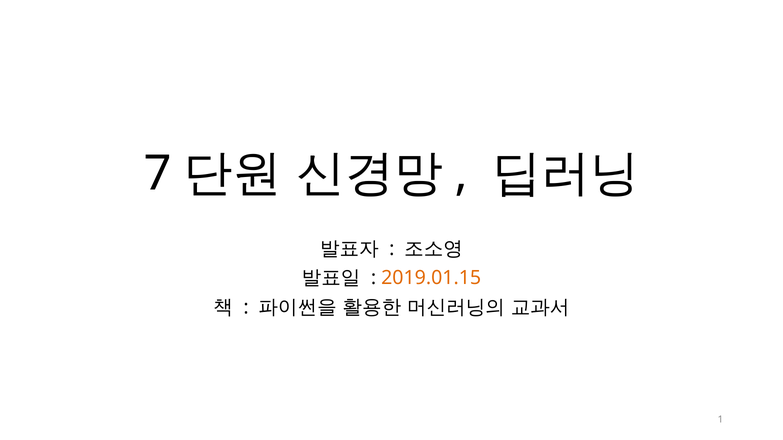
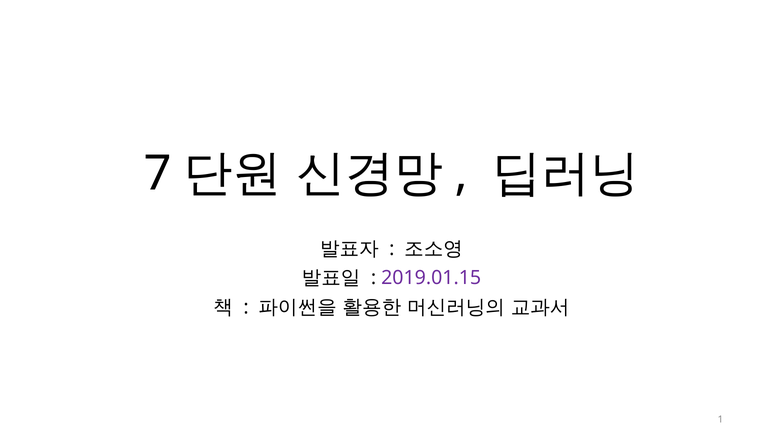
2019.01.15 colour: orange -> purple
